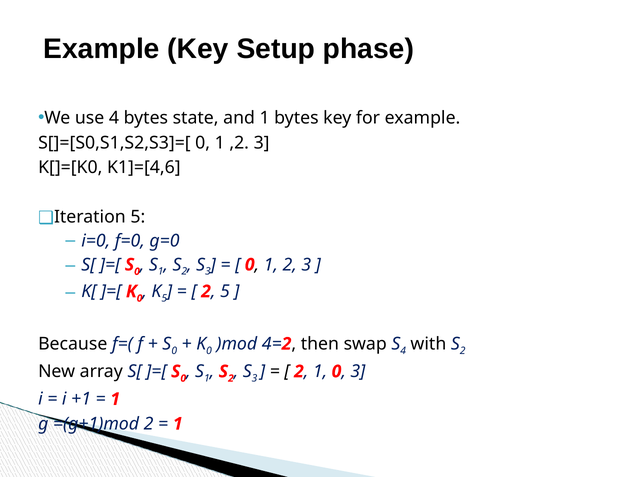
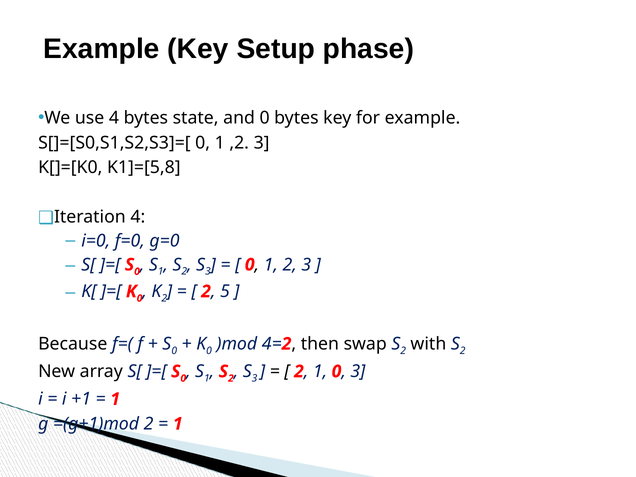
and 1: 1 -> 0
K1]=[4,6: K1]=[4,6 -> K1]=[5,8
Iteration 5: 5 -> 4
5 at (164, 298): 5 -> 2
4 at (403, 351): 4 -> 2
